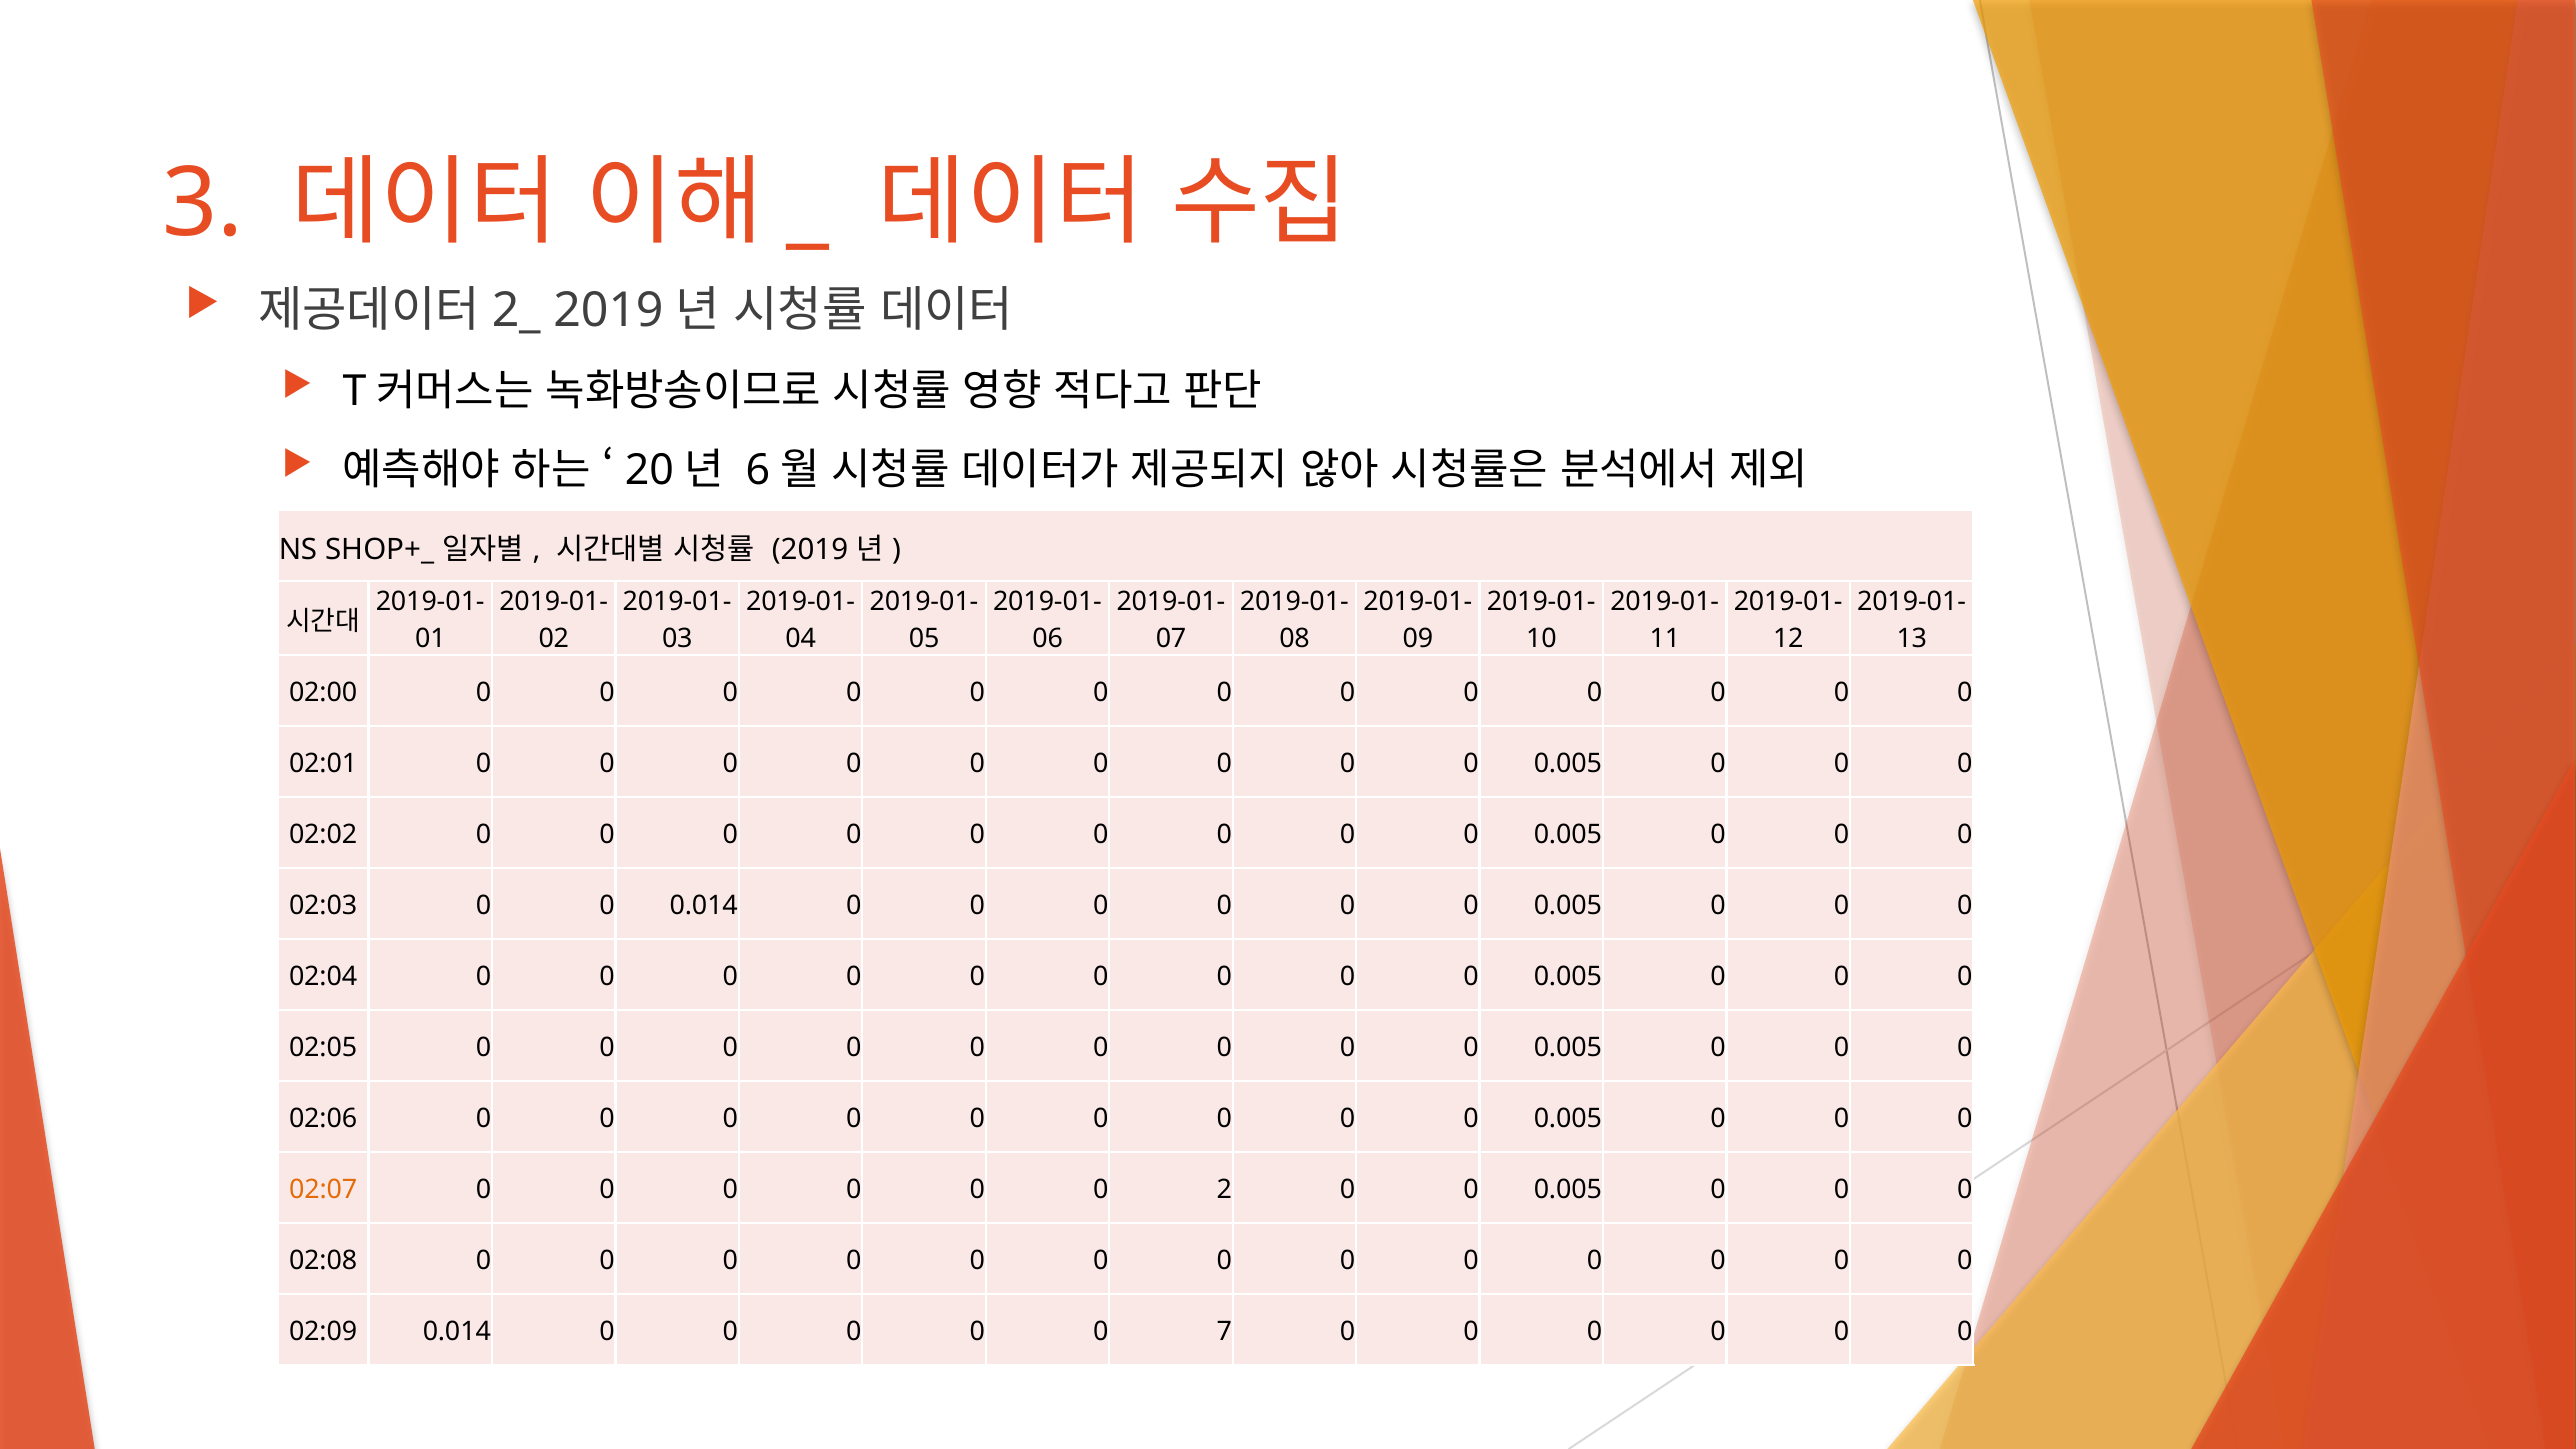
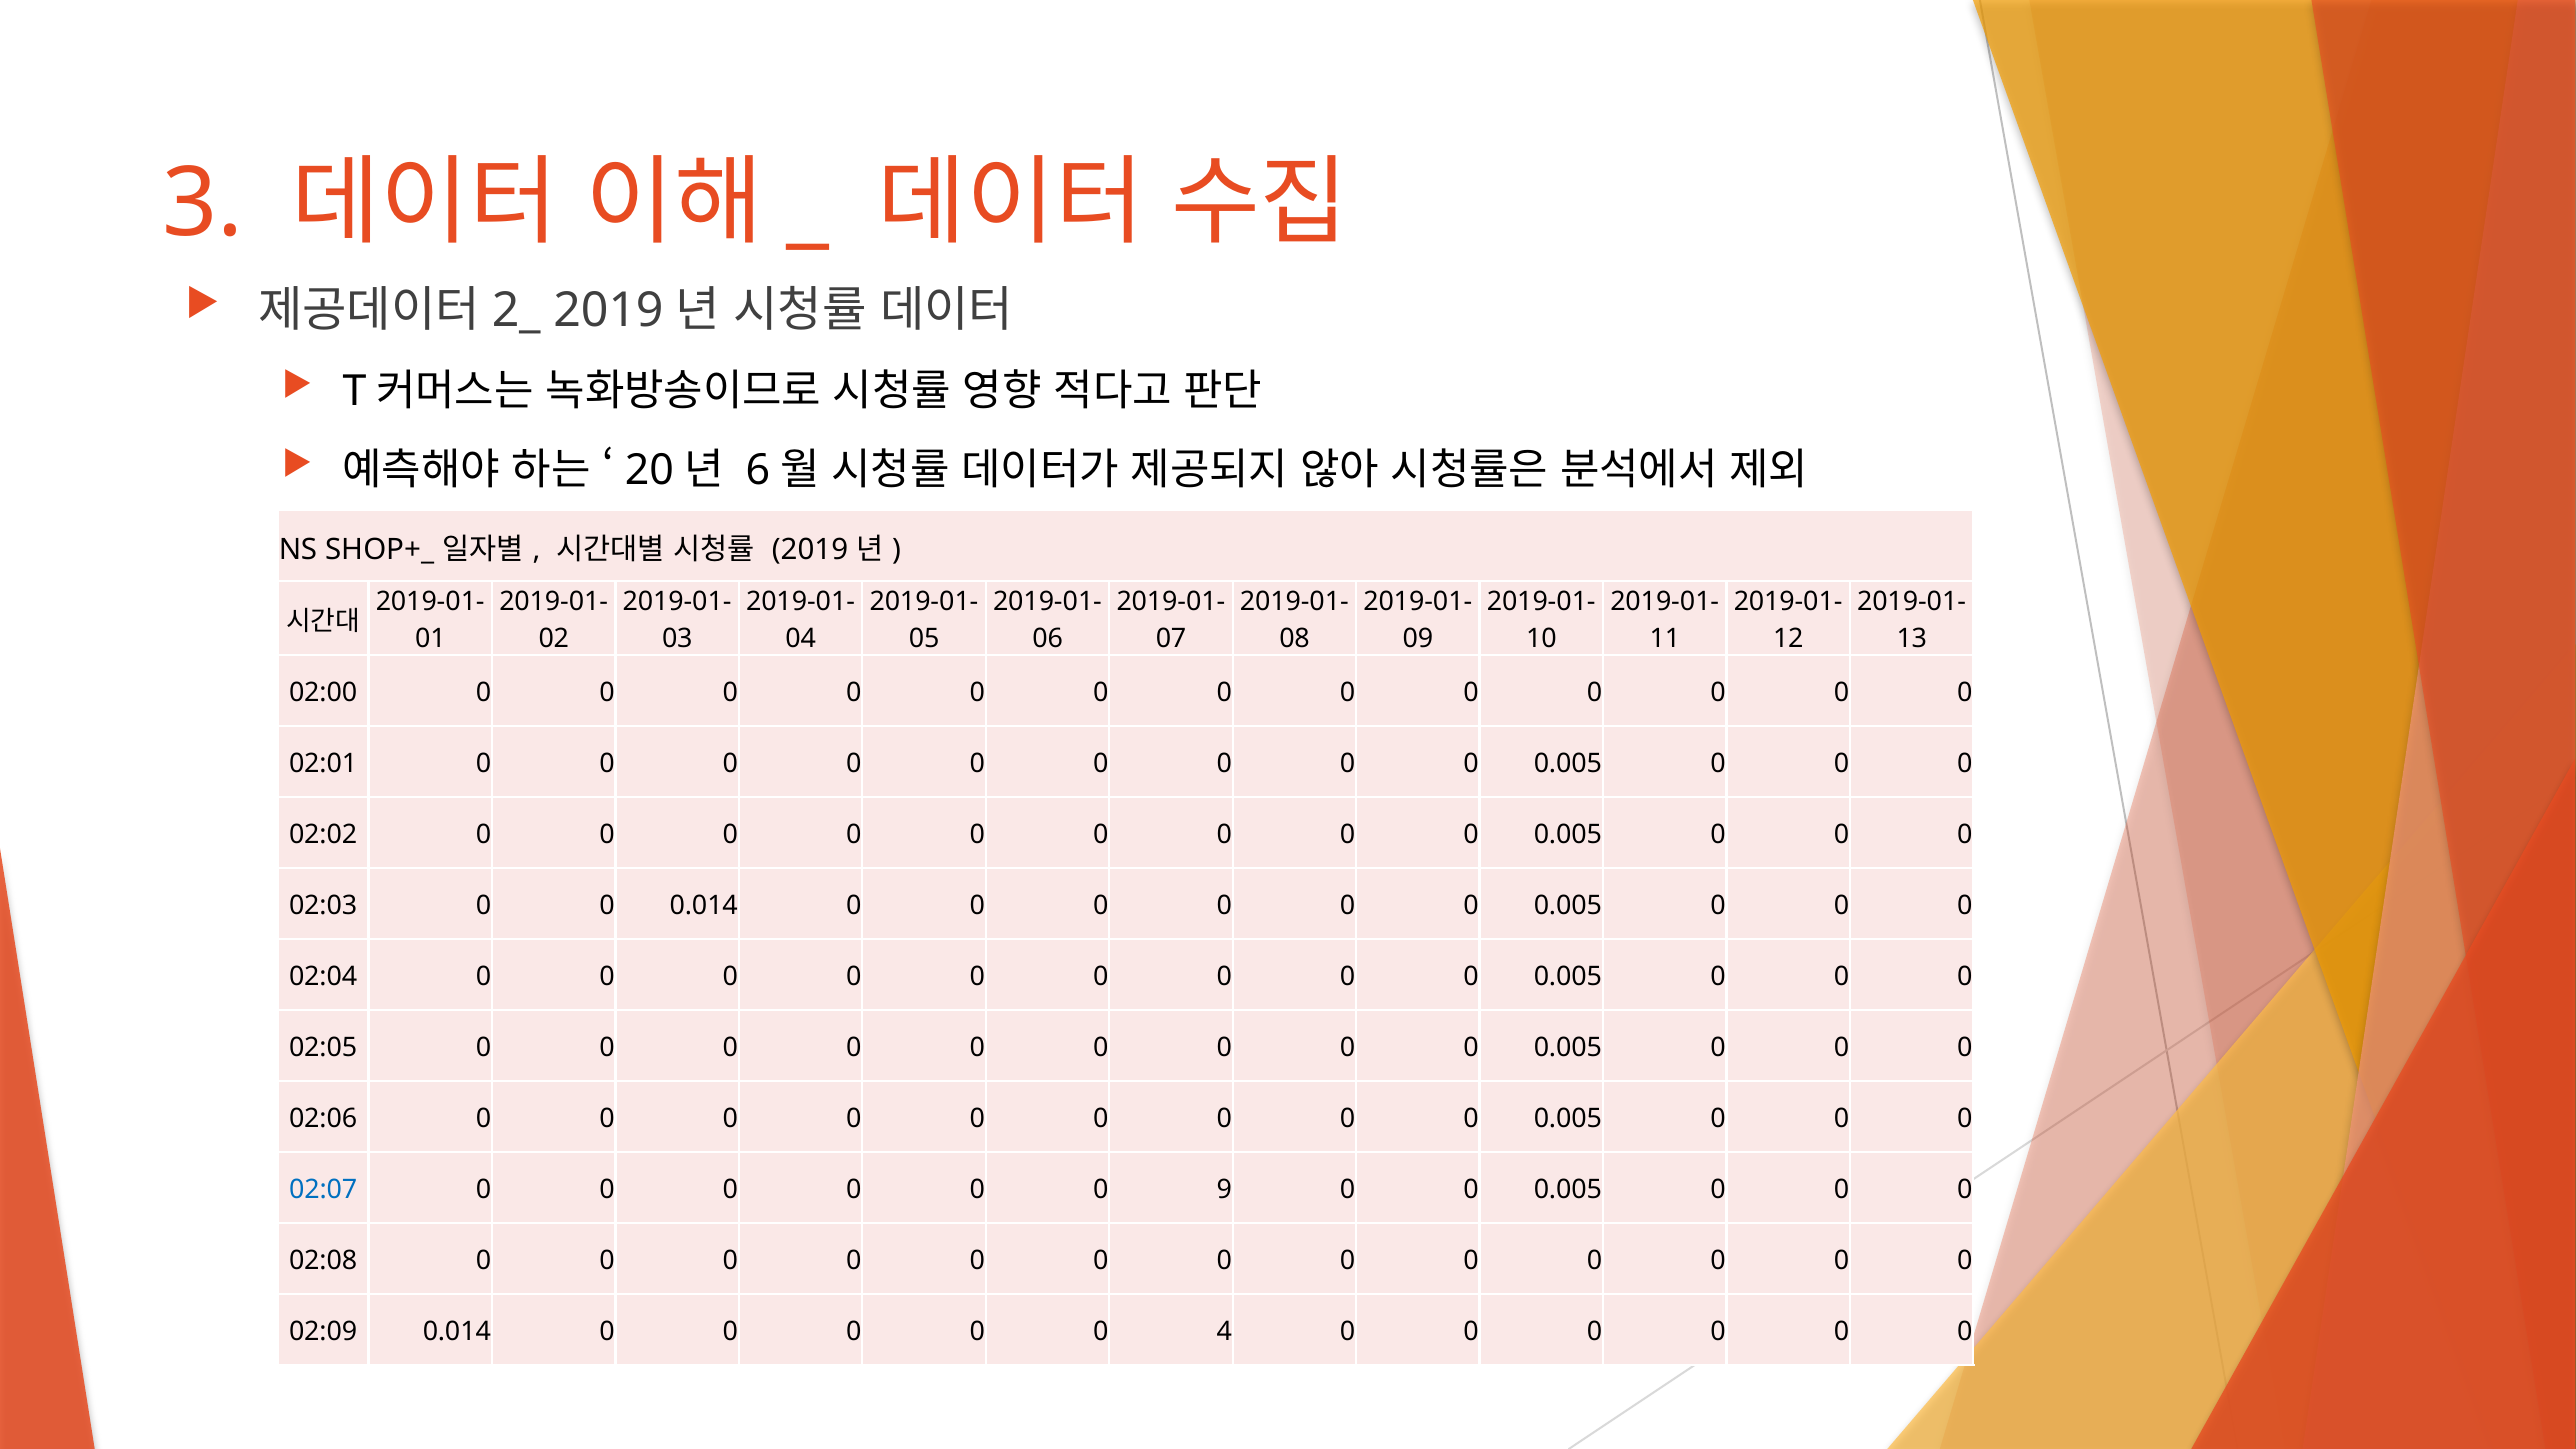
02:07 colour: orange -> blue
2: 2 -> 9
7: 7 -> 4
